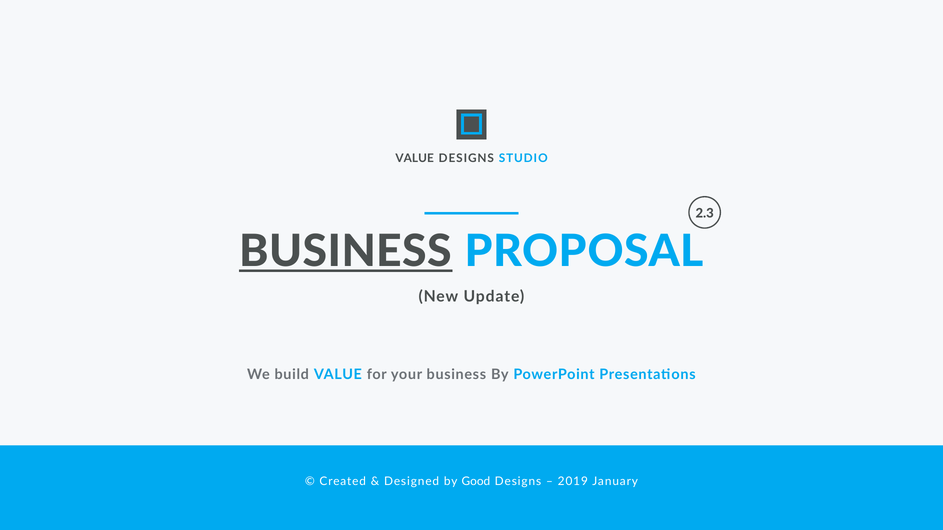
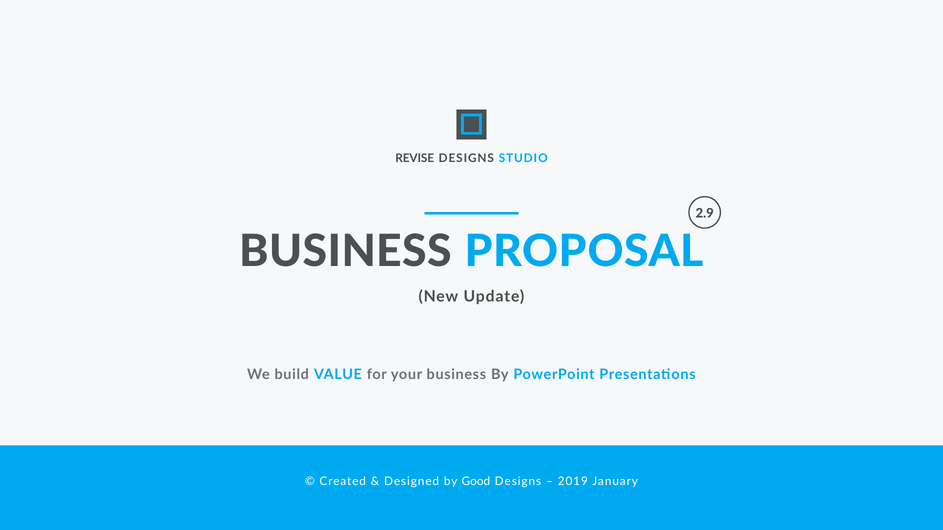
VALUE at (415, 159): VALUE -> REVISE
2.3: 2.3 -> 2.9
BUSINESS at (346, 252) underline: present -> none
